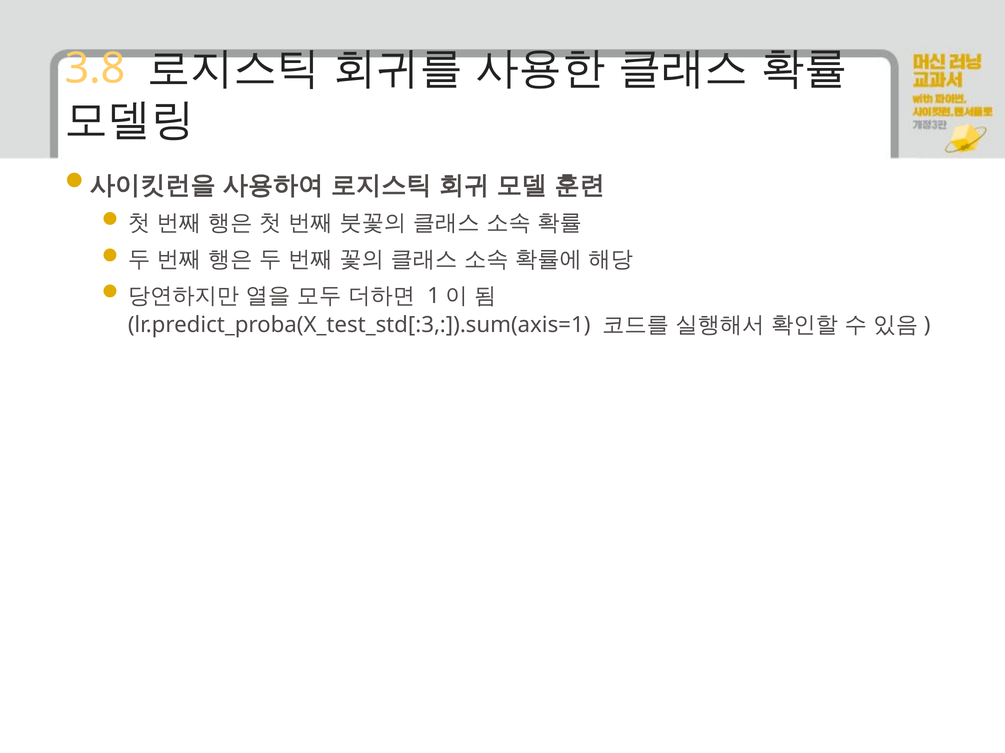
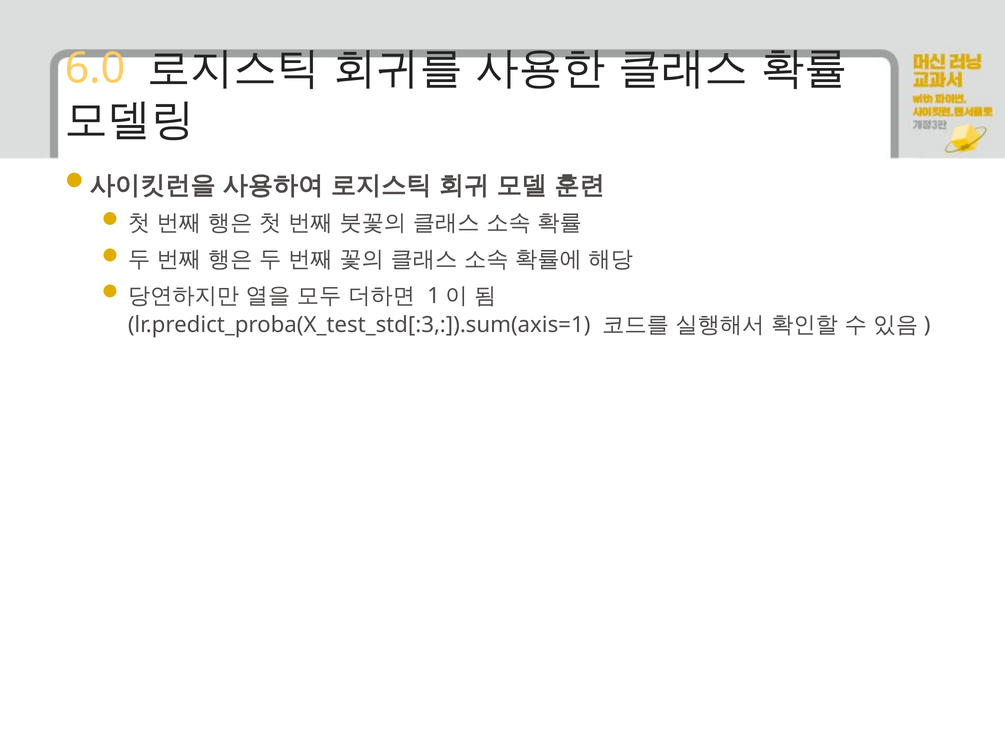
3.8: 3.8 -> 6.0
